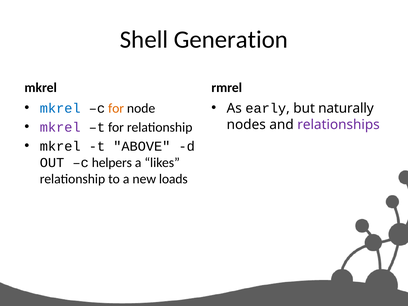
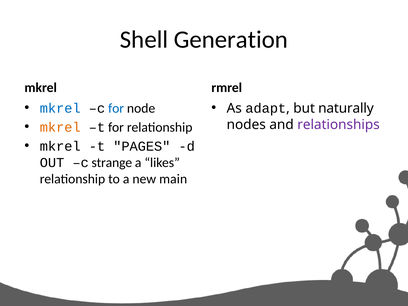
for at (116, 108) colour: orange -> blue
early: early -> adapt
mkrel at (60, 127) colour: purple -> orange
ABOVE: ABOVE -> PAGES
helpers: helpers -> strange
loads: loads -> main
